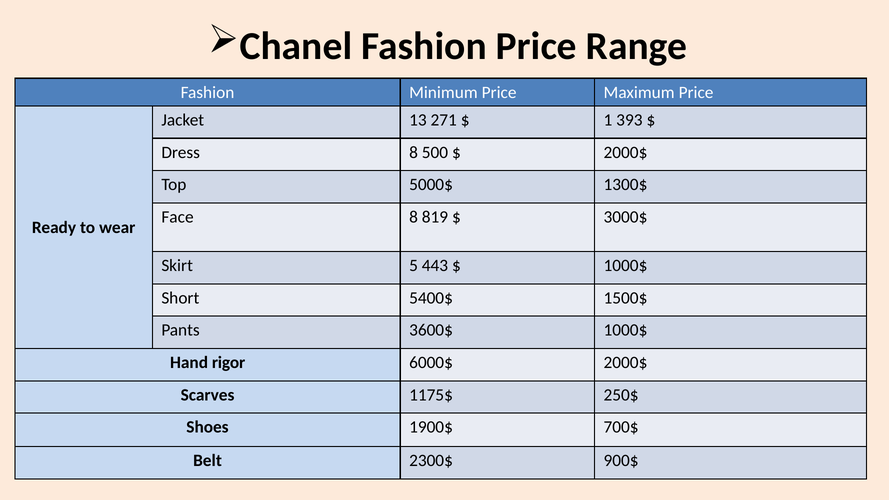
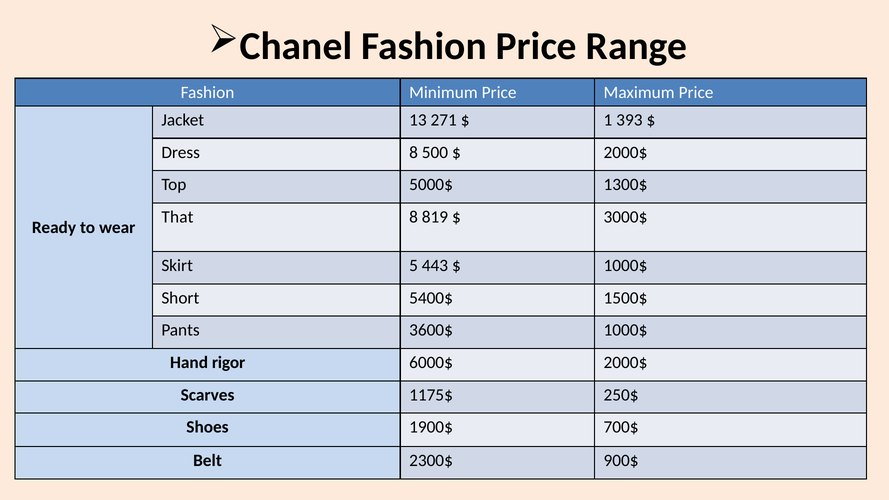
Face: Face -> That
